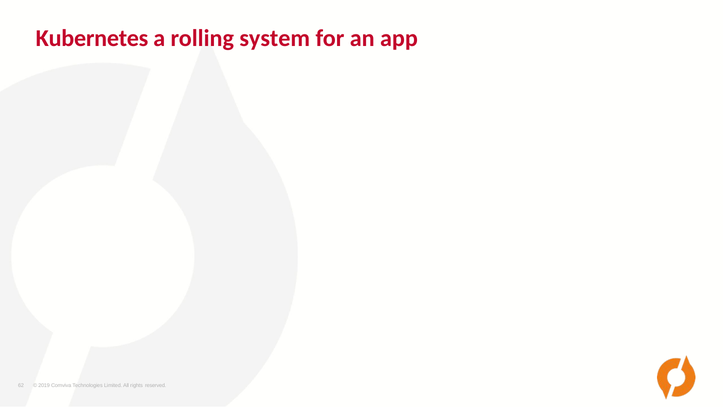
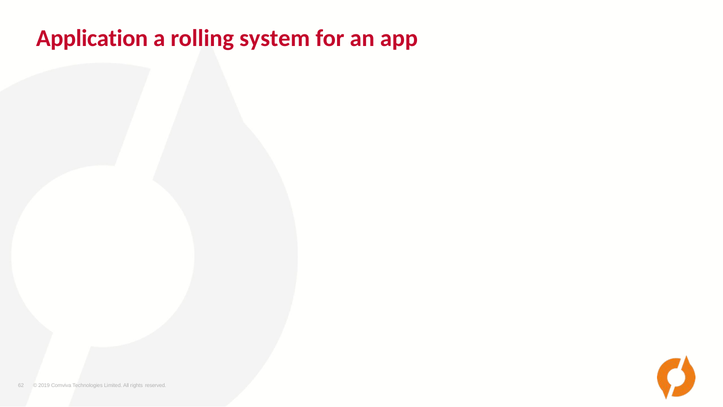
Kubernetes: Kubernetes -> Application
